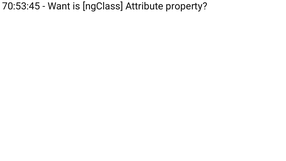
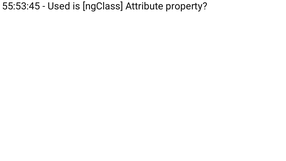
70:53:45: 70:53:45 -> 55:53:45
Want: Want -> Used
